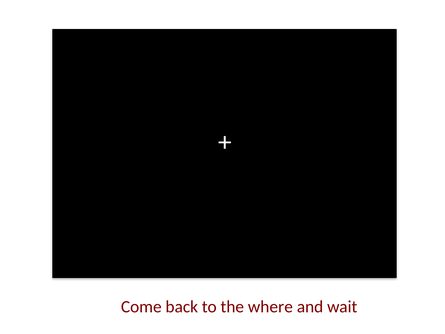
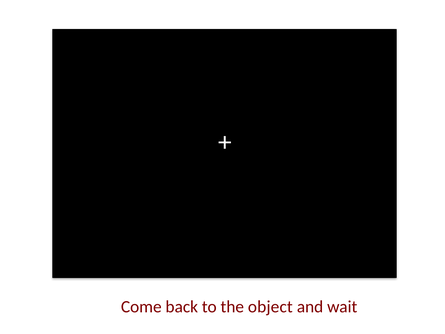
where: where -> object
